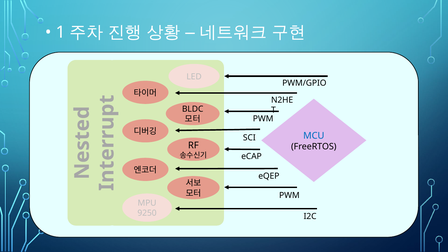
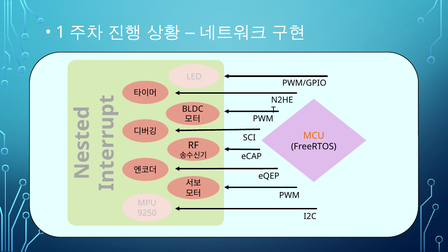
MCU colour: blue -> orange
